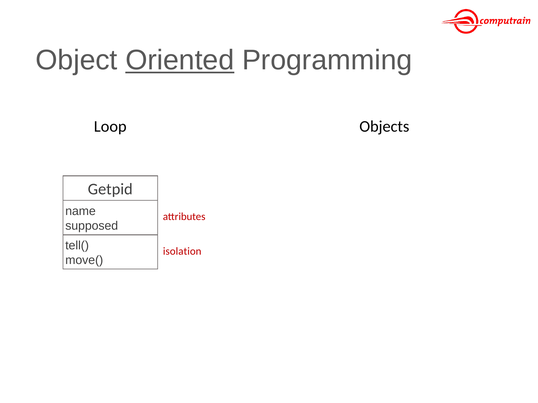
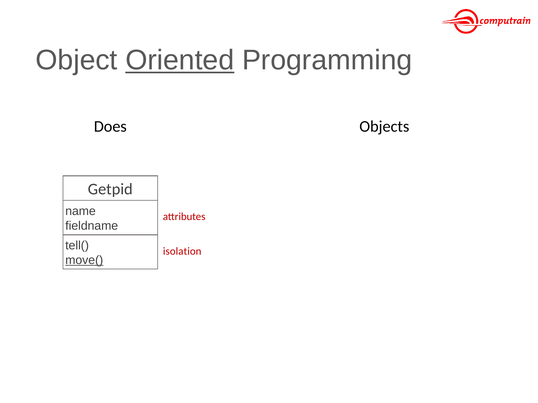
Loop: Loop -> Does
supposed: supposed -> fieldname
move( underline: none -> present
